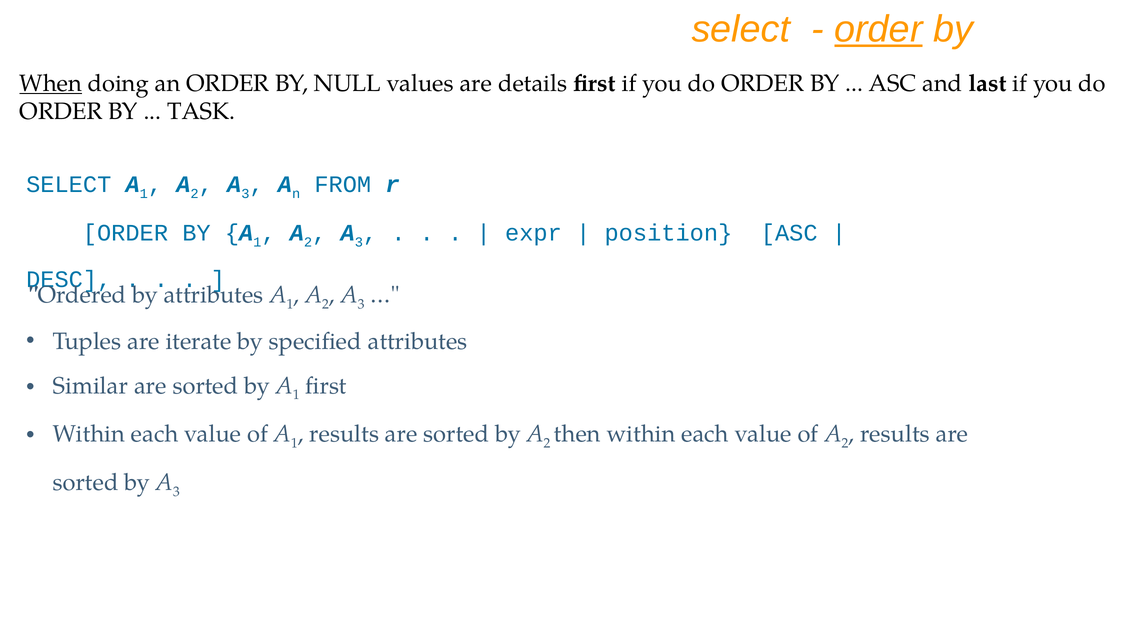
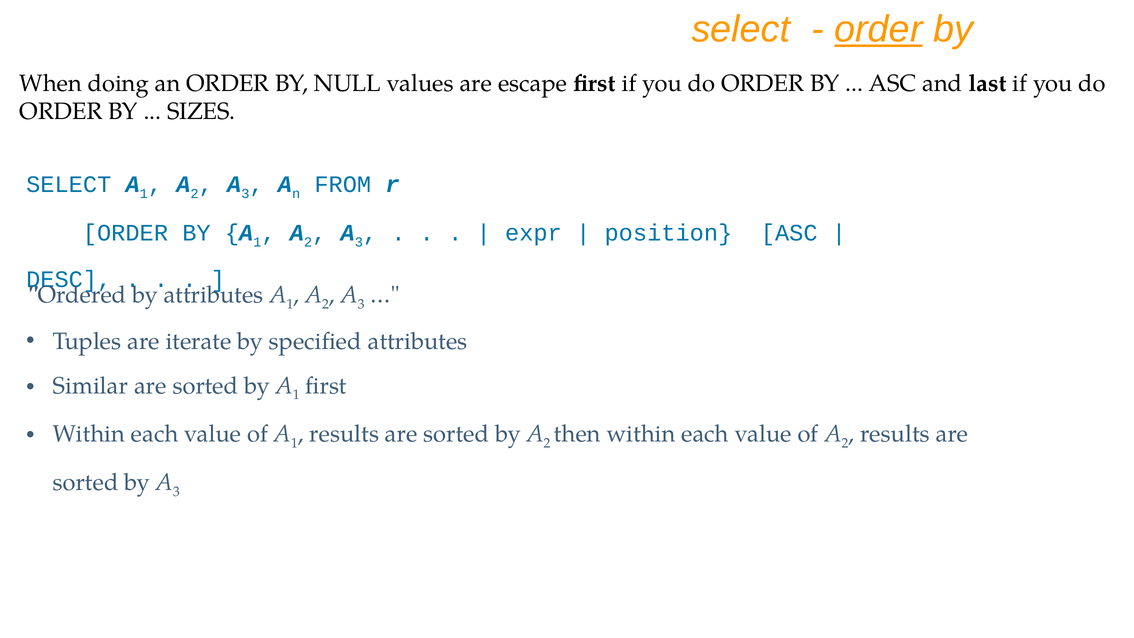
When underline: present -> none
details: details -> escape
TASK: TASK -> SIZES
